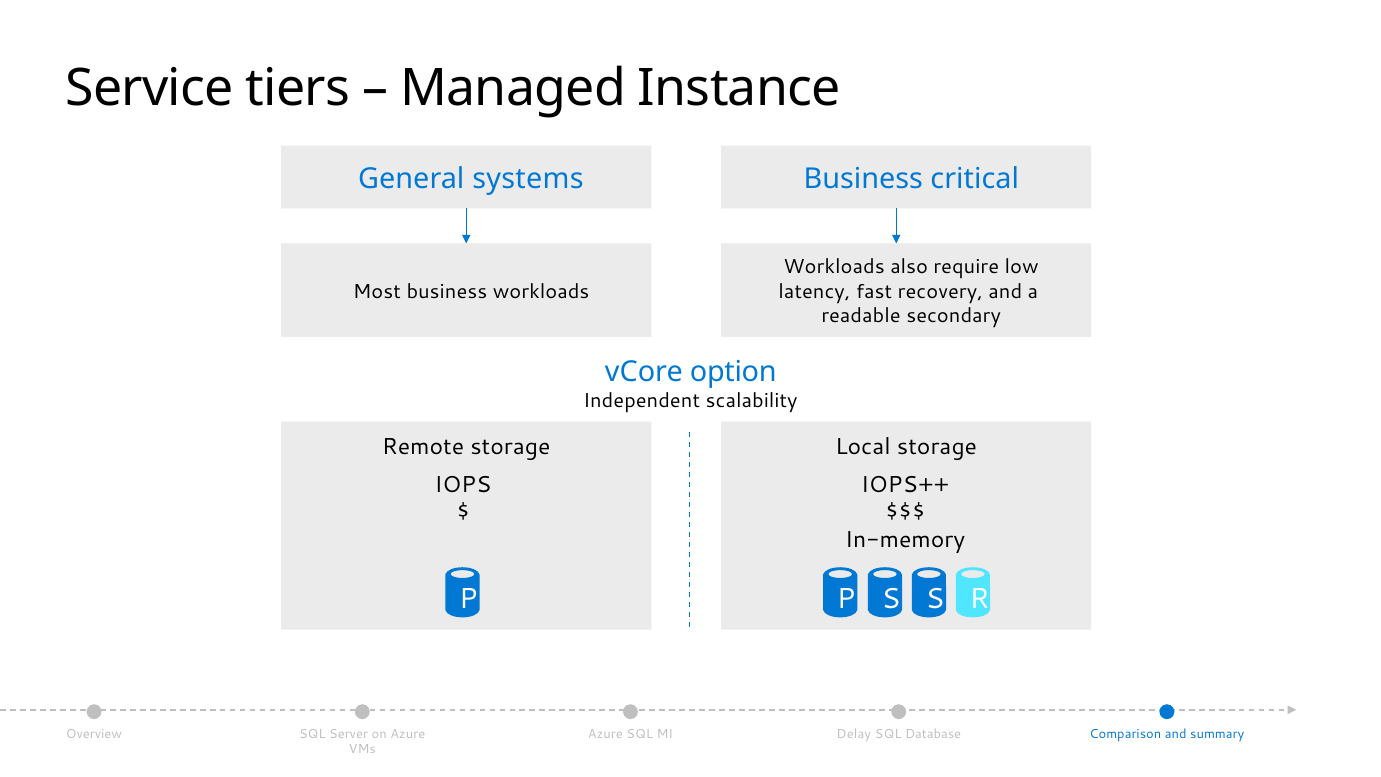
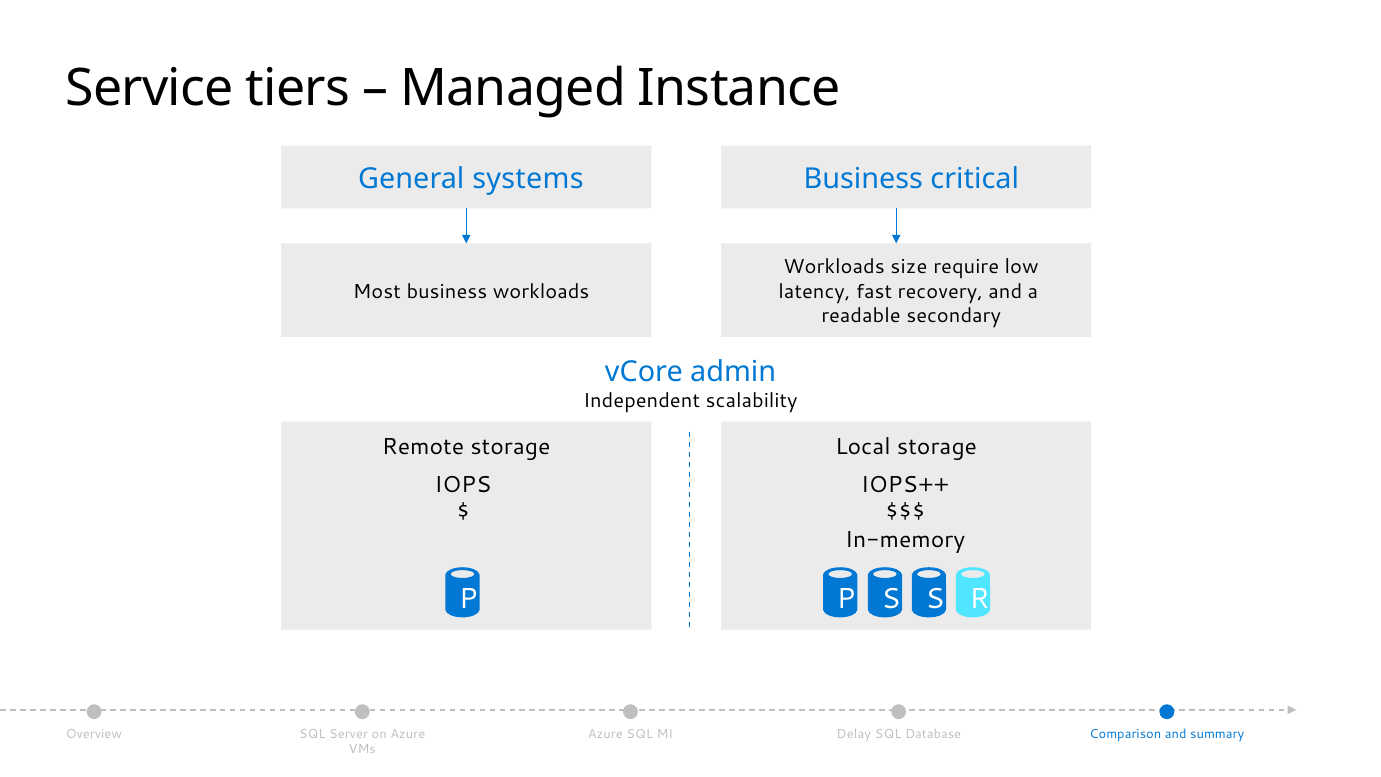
also: also -> size
option: option -> admin
